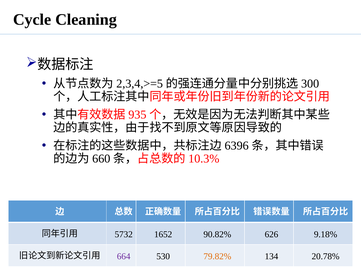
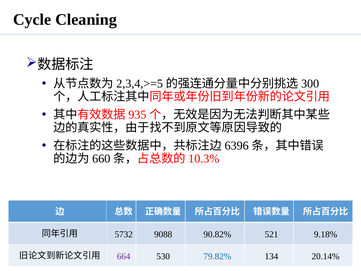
1652: 1652 -> 9088
626: 626 -> 521
79.82% colour: orange -> blue
20.78%: 20.78% -> 20.14%
